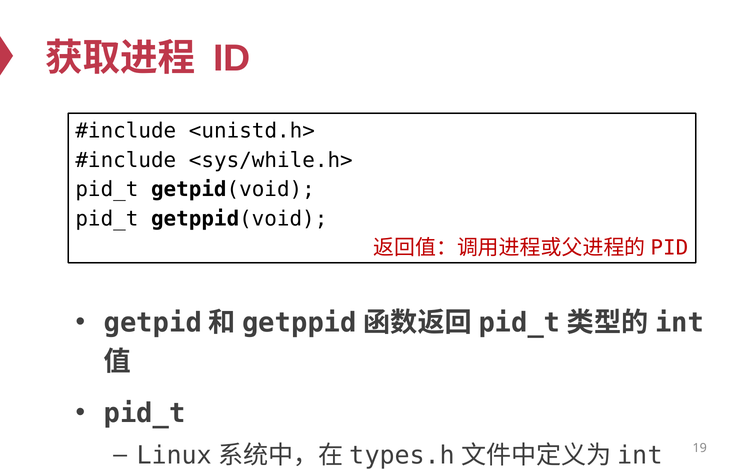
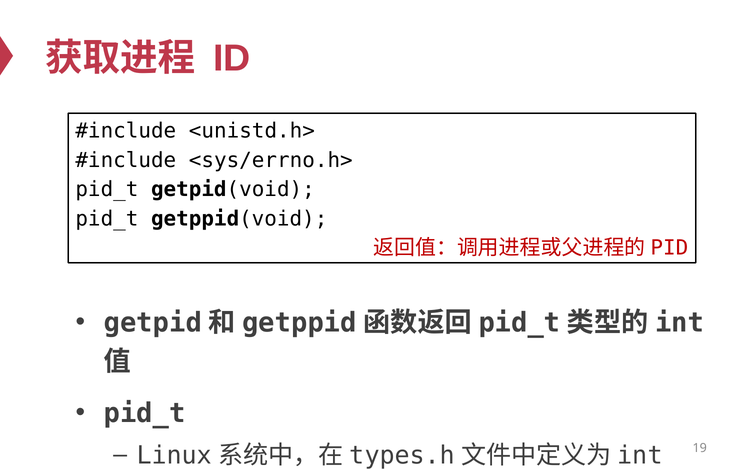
<sys/while.h>: <sys/while.h> -> <sys/errno.h>
